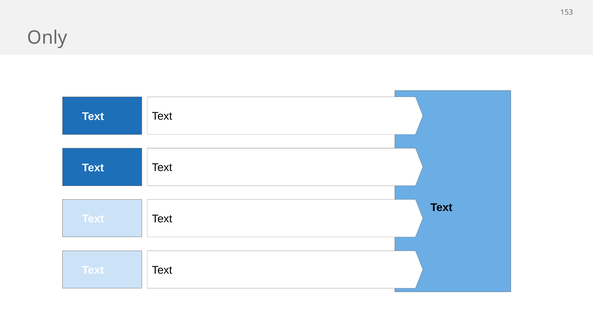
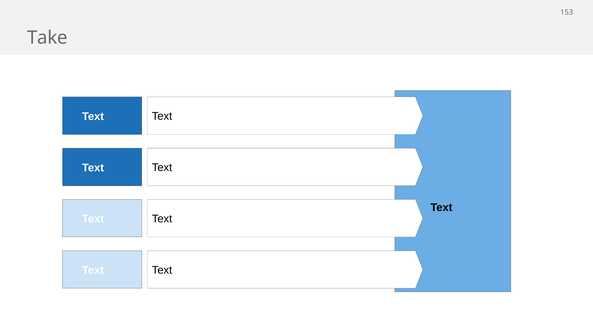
Only: Only -> Take
